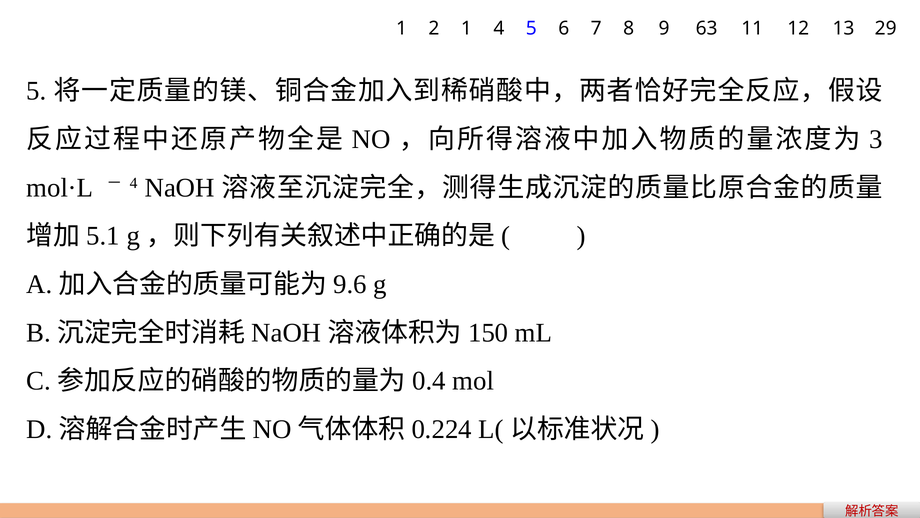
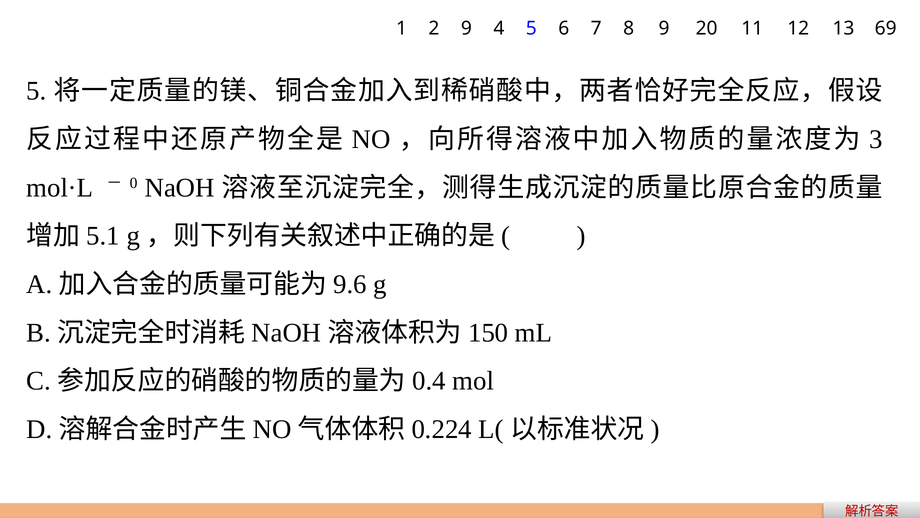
2 1: 1 -> 9
63: 63 -> 20
29: 29 -> 69
4 at (134, 183): 4 -> 0
